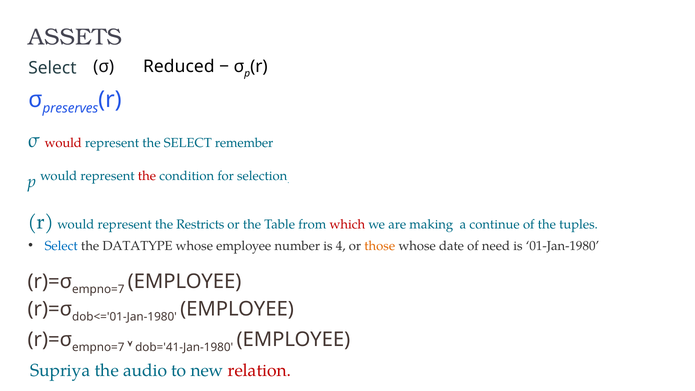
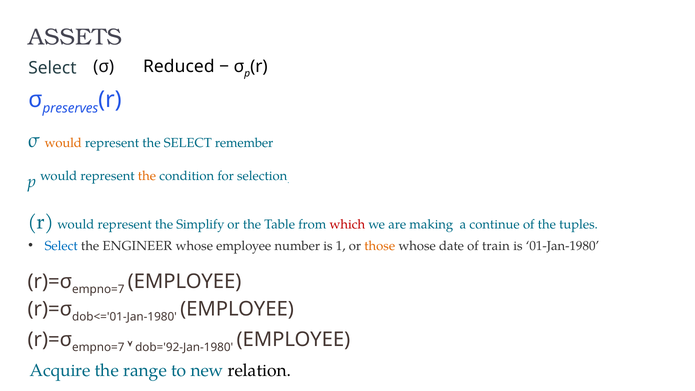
would at (63, 143) colour: red -> orange
the at (147, 176) colour: red -> orange
Restricts: Restricts -> Simplify
DATATYPE: DATATYPE -> ENGINEER
4: 4 -> 1
need: need -> train
dob='41-Jan-1980: dob='41-Jan-1980 -> dob='92-Jan-1980
Supriya: Supriya -> Acquire
audio: audio -> range
relation colour: red -> black
